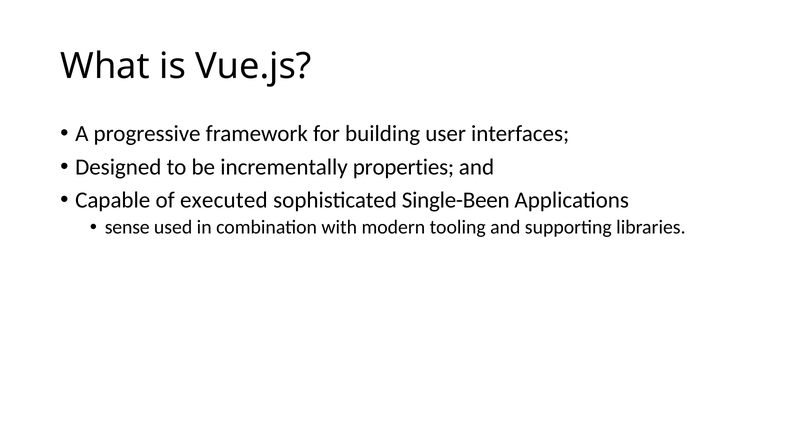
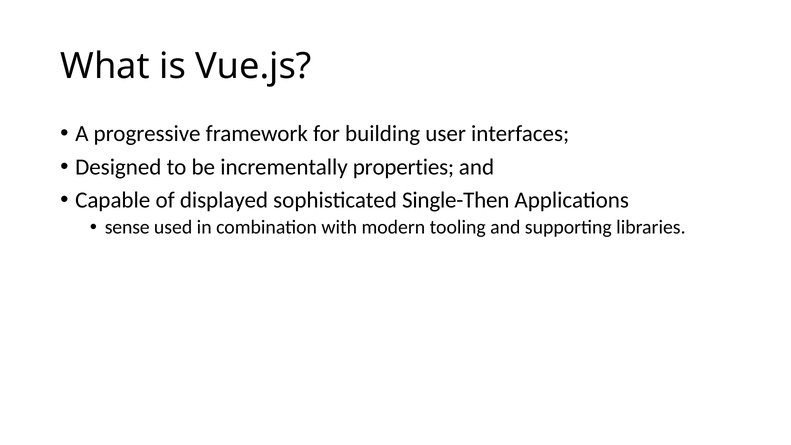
executed: executed -> displayed
Single-Been: Single-Been -> Single-Then
